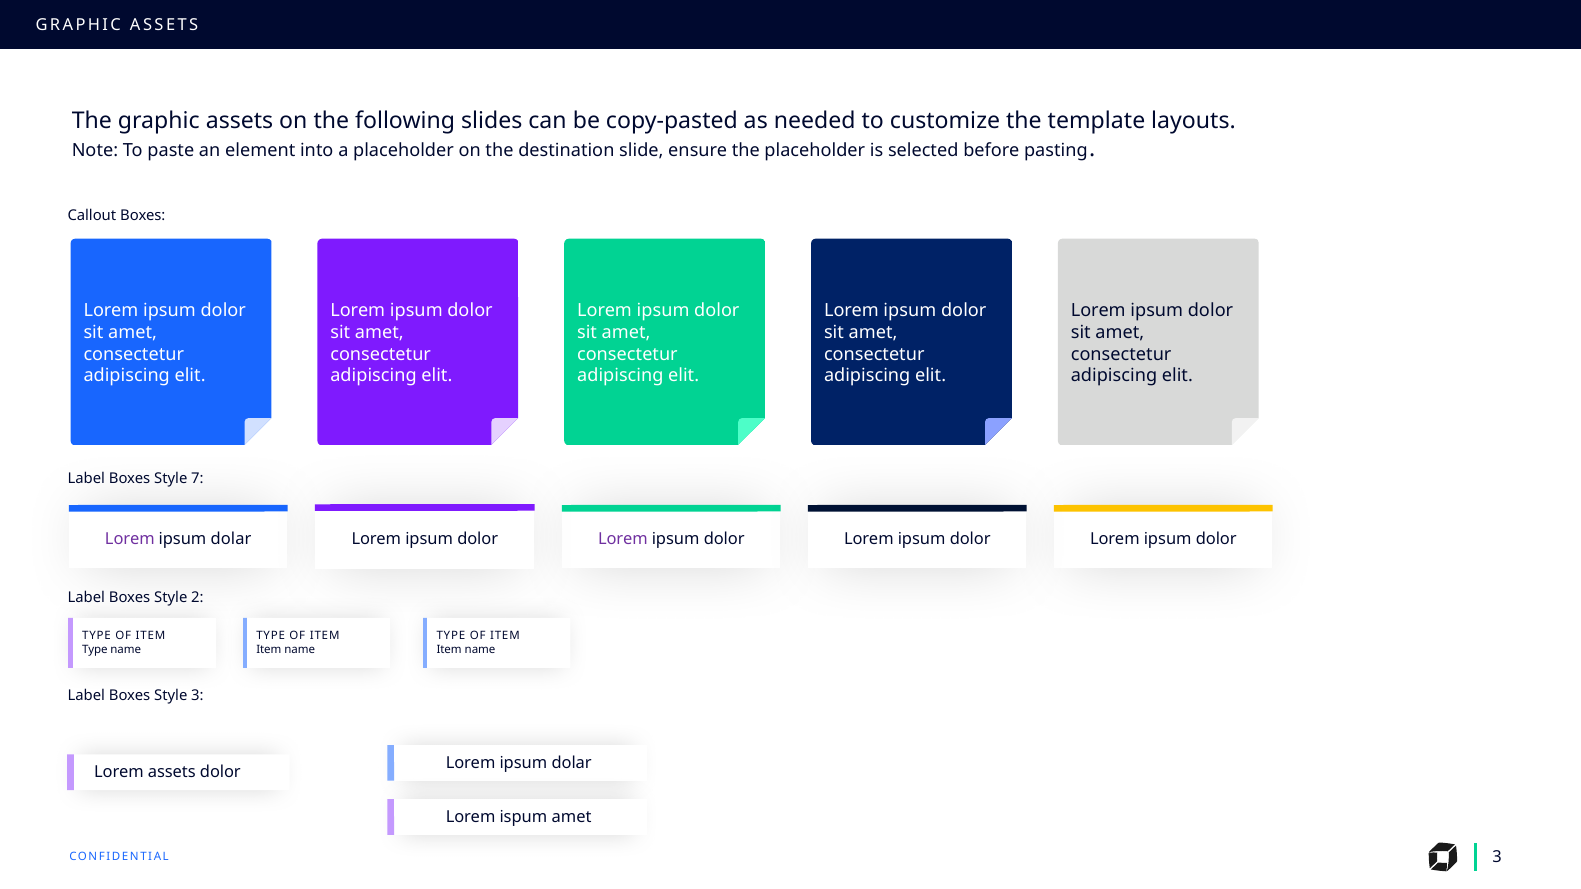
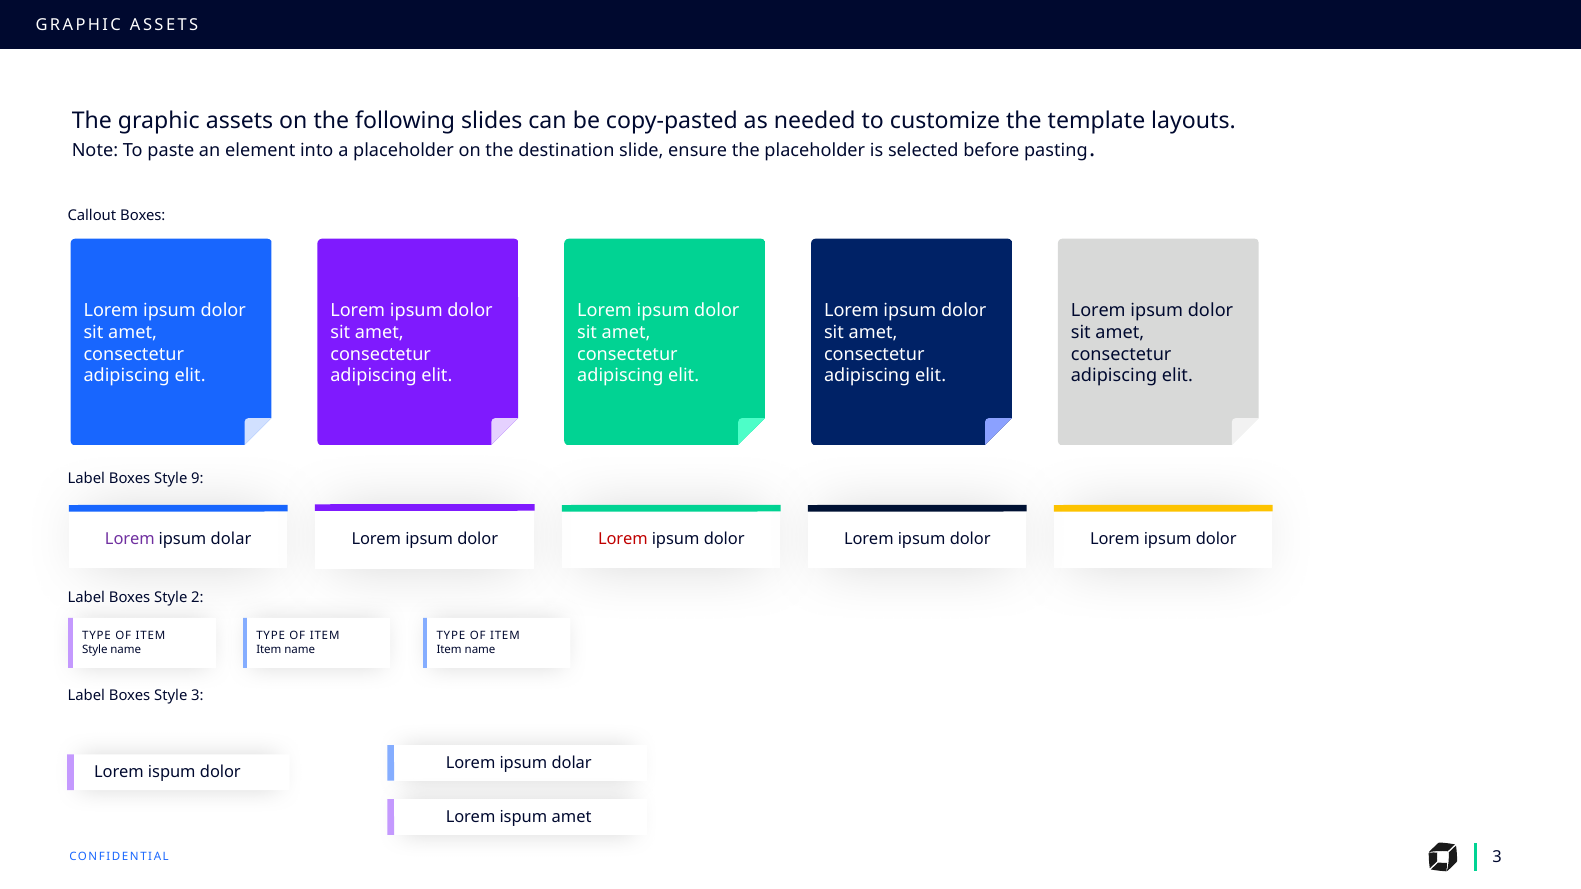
7: 7 -> 9
Lorem at (623, 540) colour: purple -> red
Type at (95, 650): Type -> Style
assets at (172, 772): assets -> ispum
